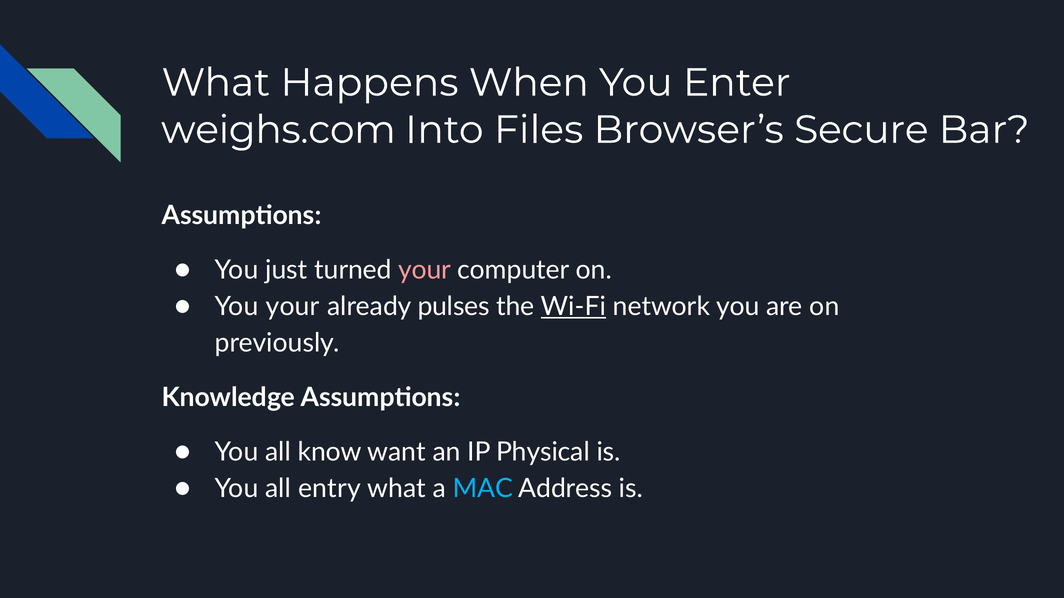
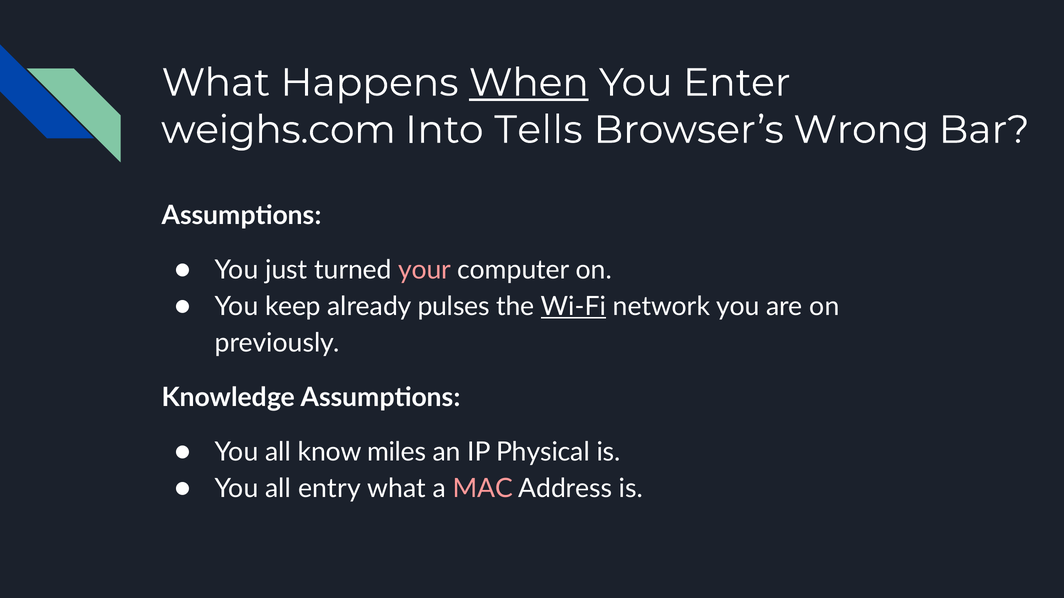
When underline: none -> present
Files: Files -> Tells
Secure: Secure -> Wrong
You your: your -> keep
want: want -> miles
MAC colour: light blue -> pink
